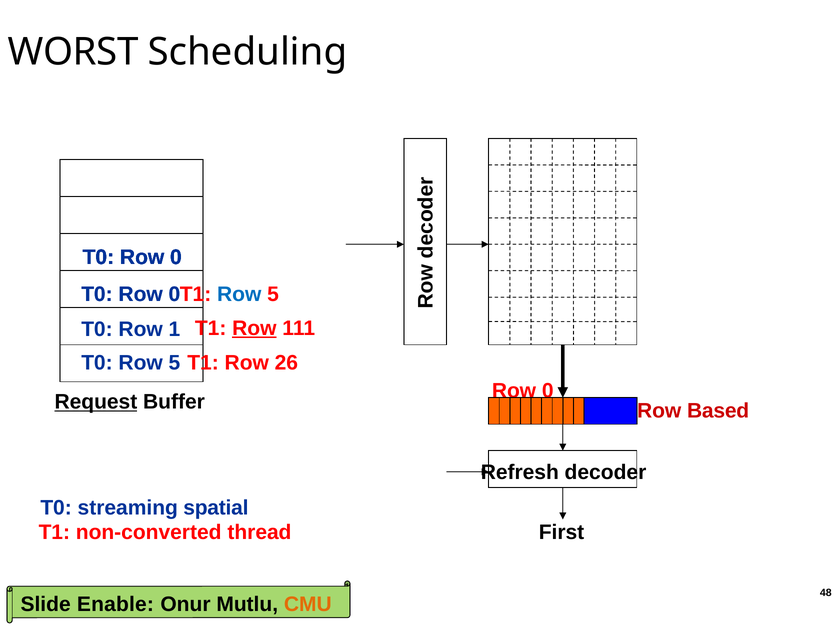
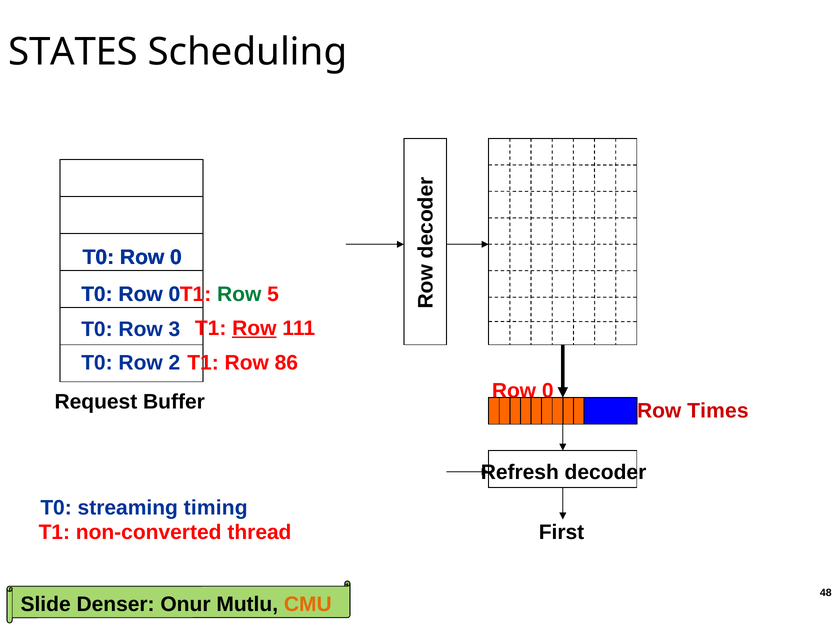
WORST: WORST -> STATES
Row at (239, 294) colour: blue -> green
1: 1 -> 3
T0 Row 5: 5 -> 2
26: 26 -> 86
Request underline: present -> none
Based: Based -> Times
spatial: spatial -> timing
Enable: Enable -> Denser
